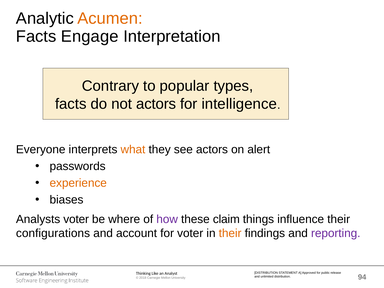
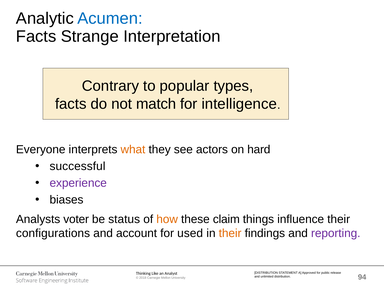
Acumen colour: orange -> blue
Engage: Engage -> Strange
not actors: actors -> match
alert: alert -> hard
passwords: passwords -> successful
experience colour: orange -> purple
where: where -> status
how colour: purple -> orange
for voter: voter -> used
